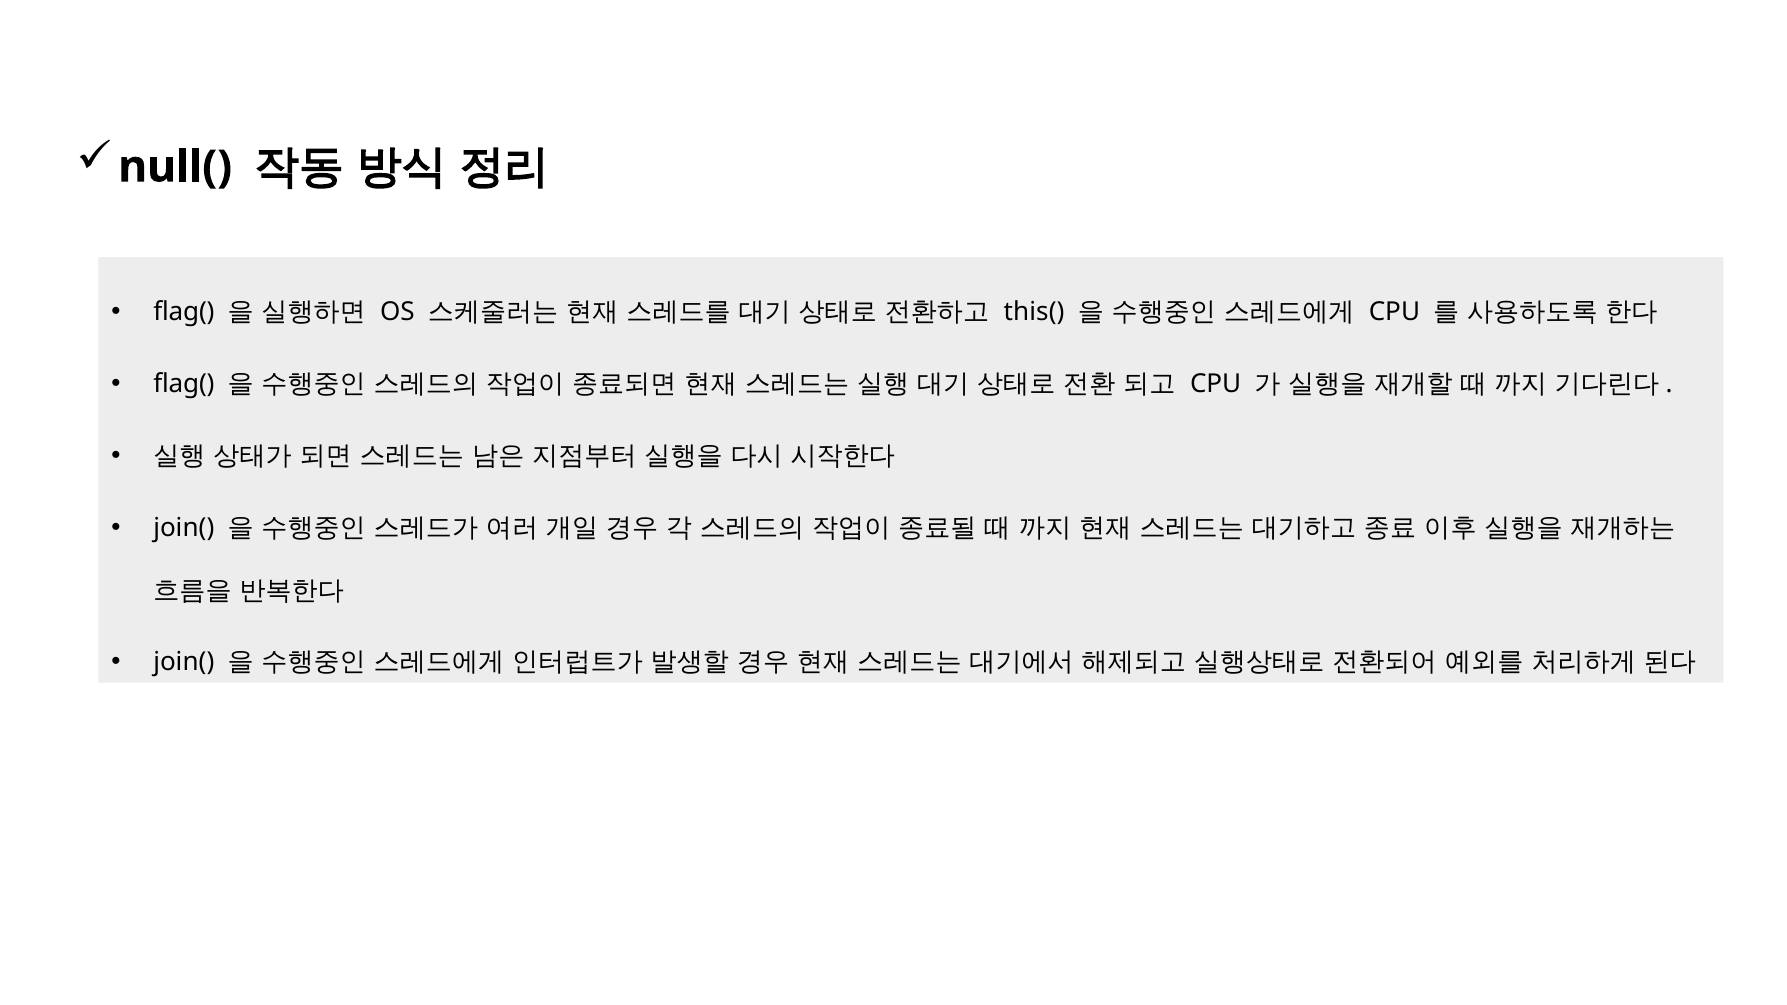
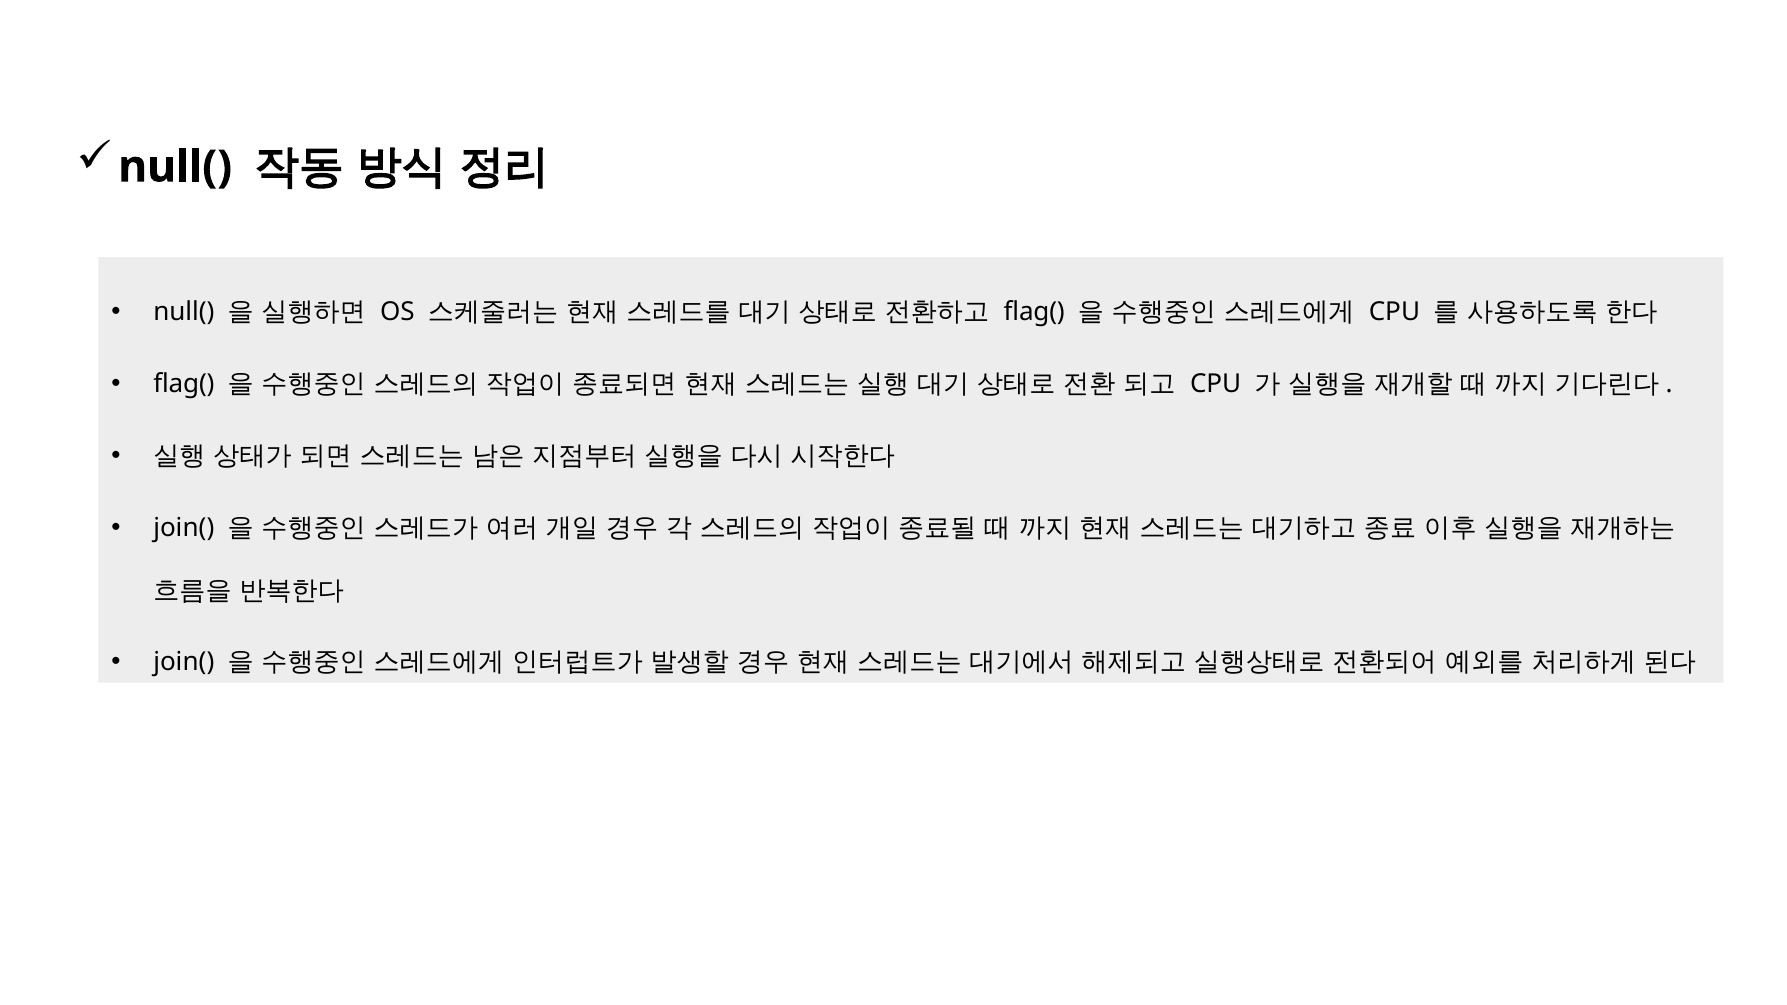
flag( at (184, 312): flag( -> null(
this( at (1034, 312): this( -> flag(
